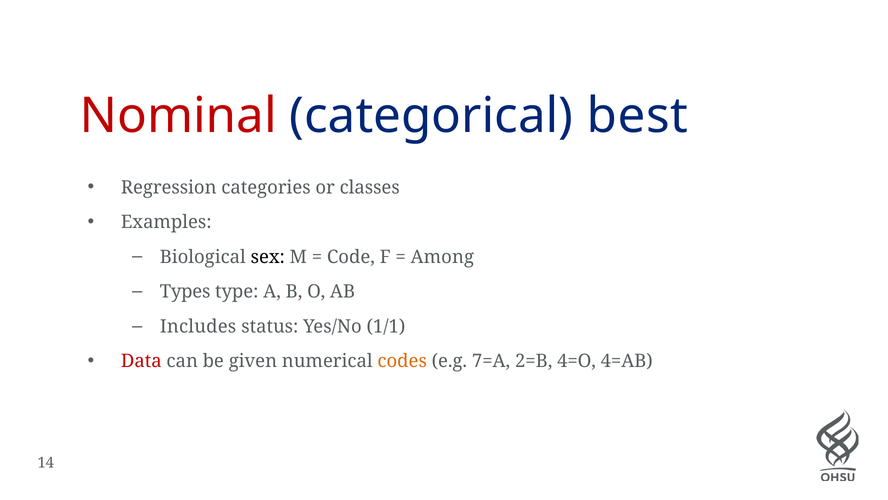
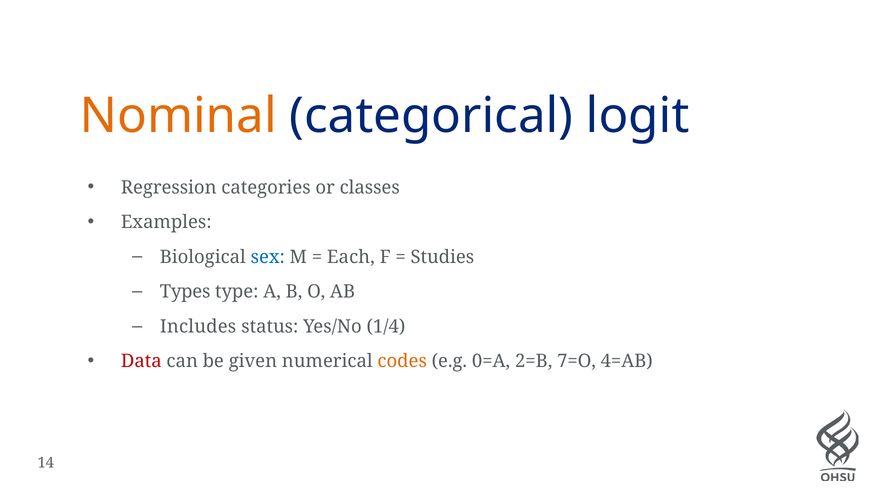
Nominal colour: red -> orange
best: best -> logit
sex colour: black -> blue
Code: Code -> Each
Among: Among -> Studies
1/1: 1/1 -> 1/4
7=A: 7=A -> 0=A
4=O: 4=O -> 7=O
